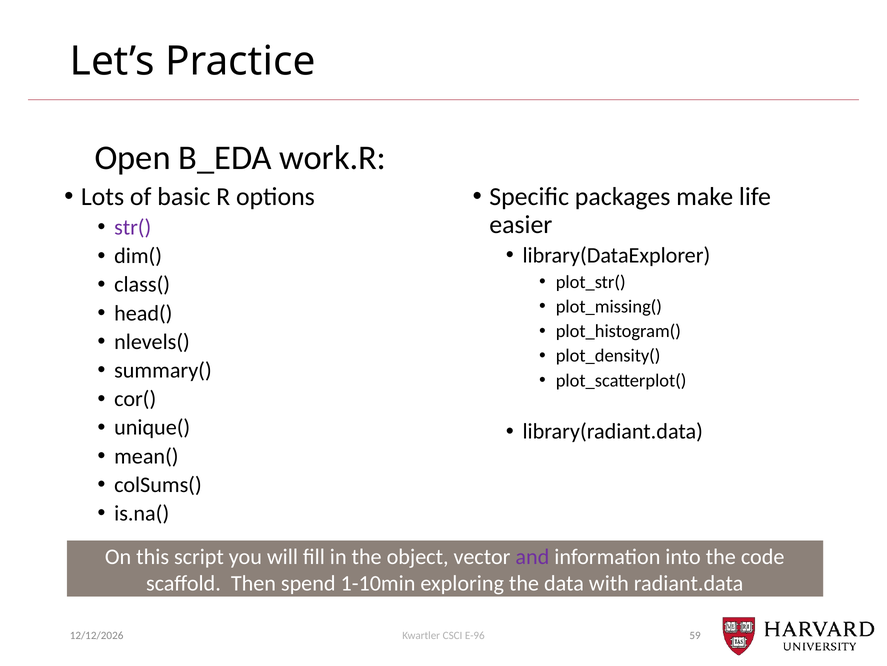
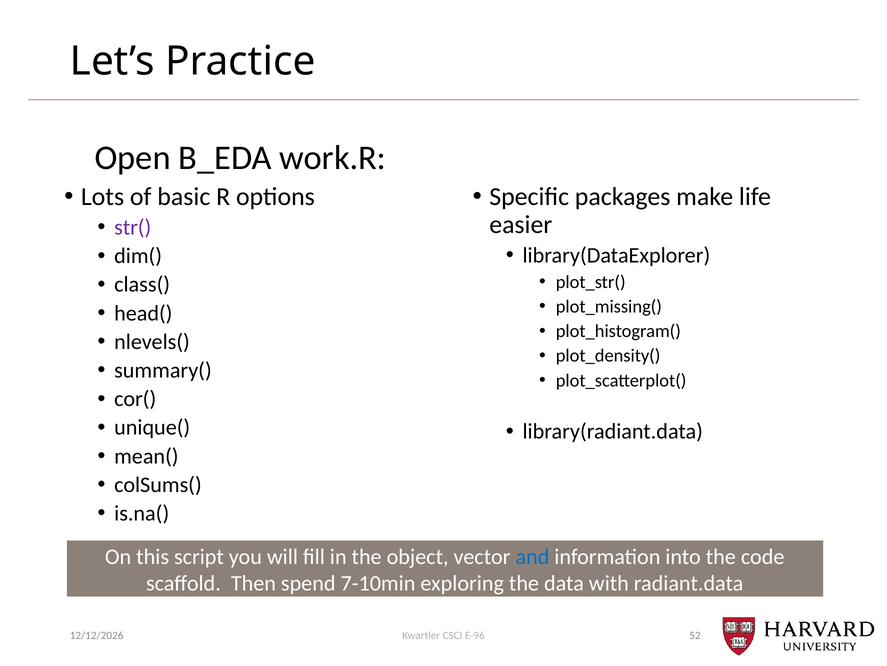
and colour: purple -> blue
1-10min: 1-10min -> 7-10min
59: 59 -> 52
